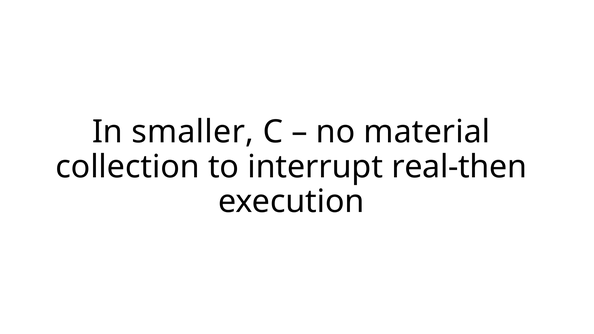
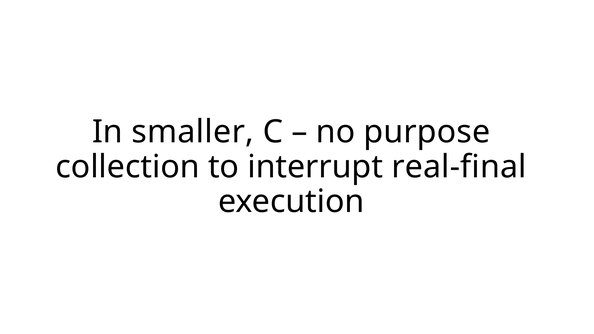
material: material -> purpose
real-then: real-then -> real-final
